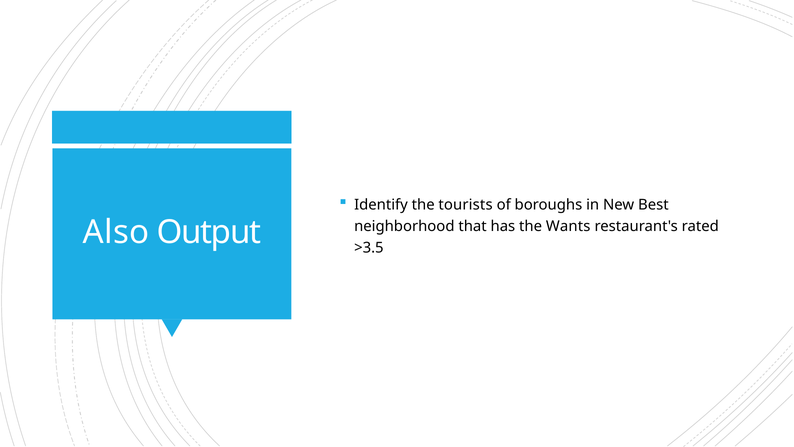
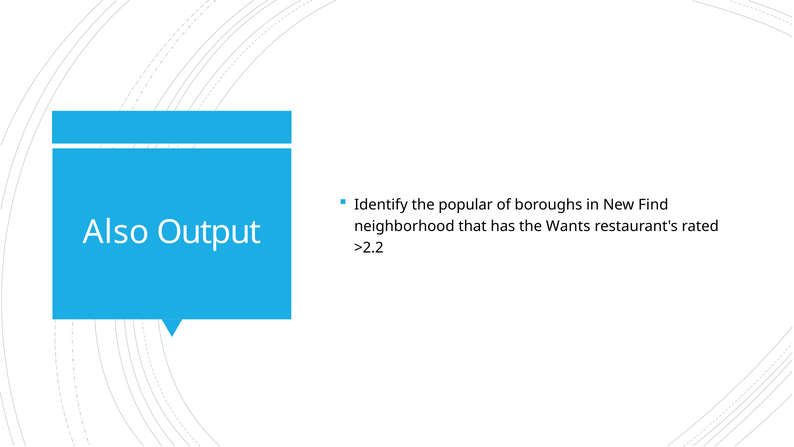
tourists: tourists -> popular
Best: Best -> Find
>3.5: >3.5 -> >2.2
